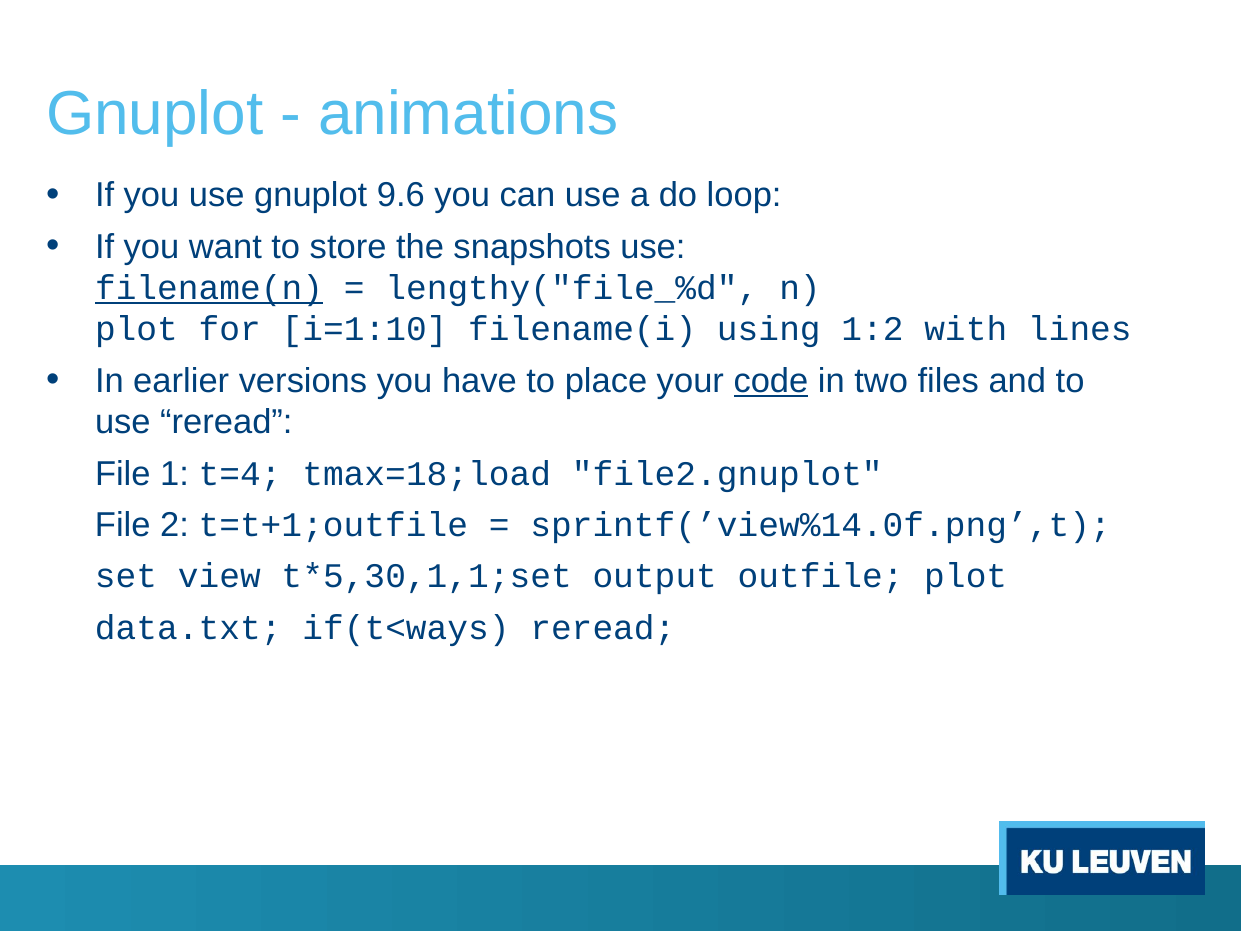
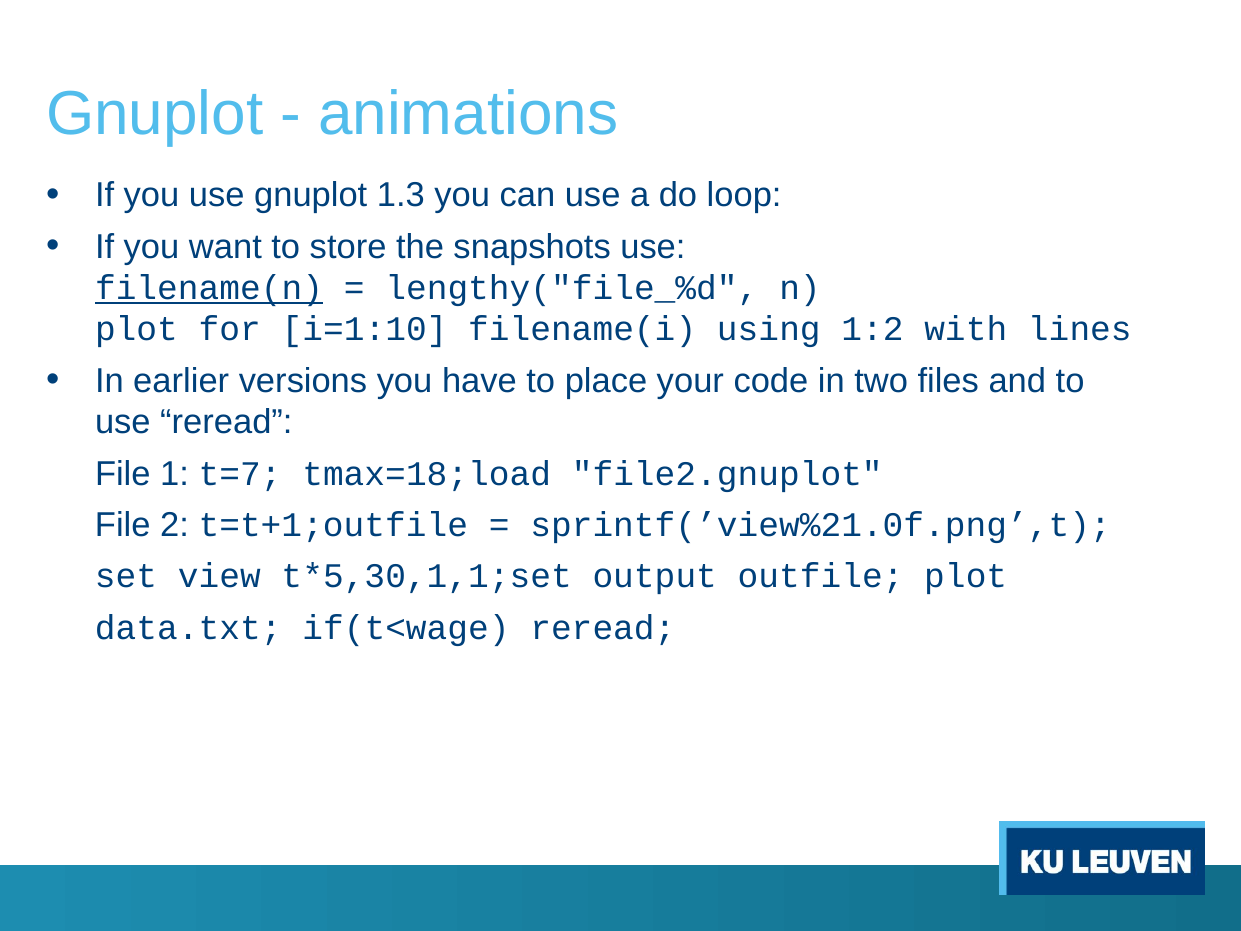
9.6: 9.6 -> 1.3
code underline: present -> none
t=4: t=4 -> t=7
sprintf(’view%14.0f.png’,t: sprintf(’view%14.0f.png’,t -> sprintf(’view%21.0f.png’,t
if(t<ways: if(t<ways -> if(t<wage
